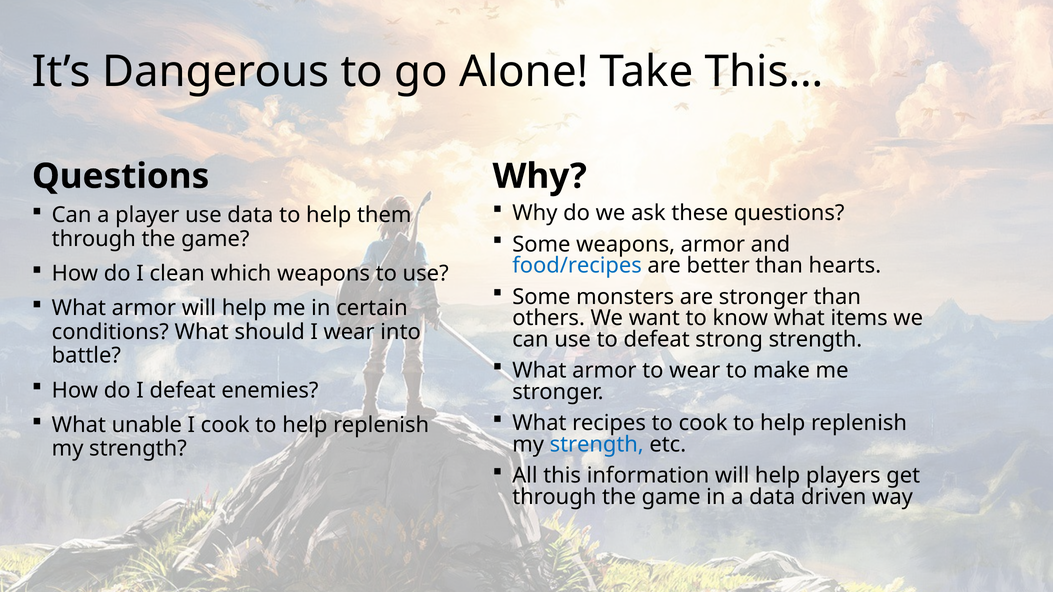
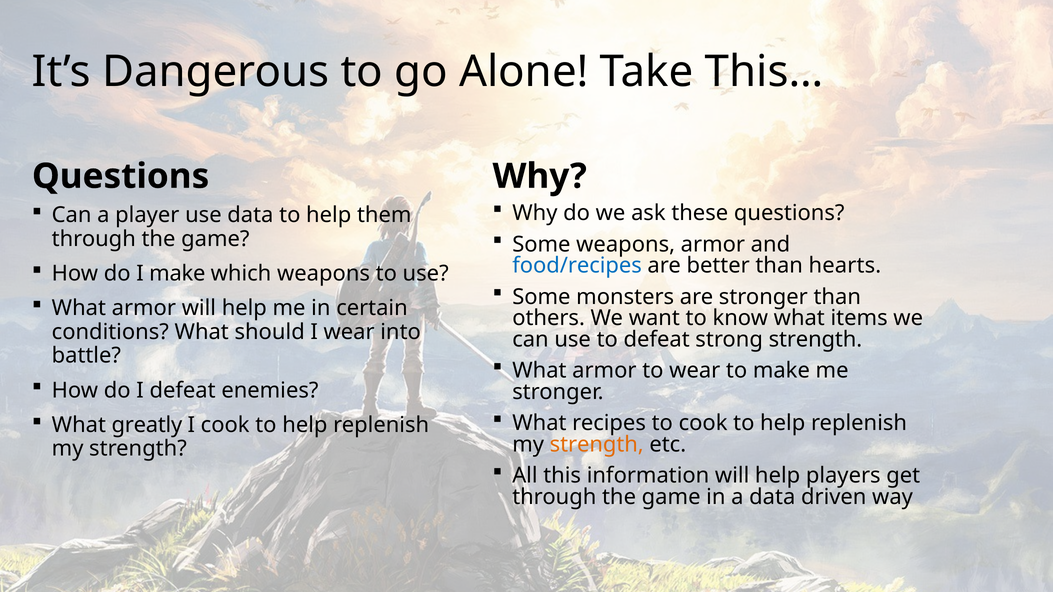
I clean: clean -> make
unable: unable -> greatly
strength at (597, 445) colour: blue -> orange
